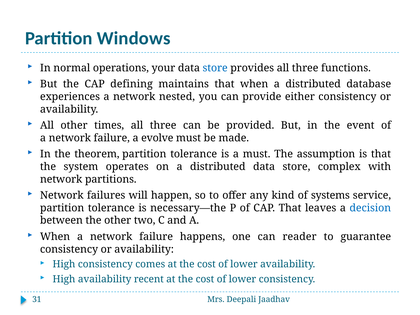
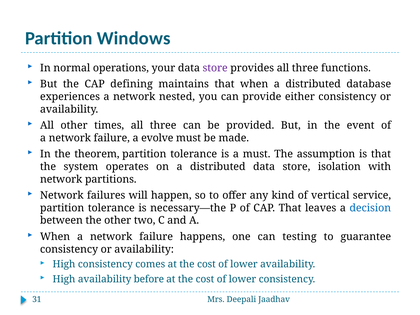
store at (215, 68) colour: blue -> purple
complex: complex -> isolation
systems: systems -> vertical
reader: reader -> testing
recent: recent -> before
